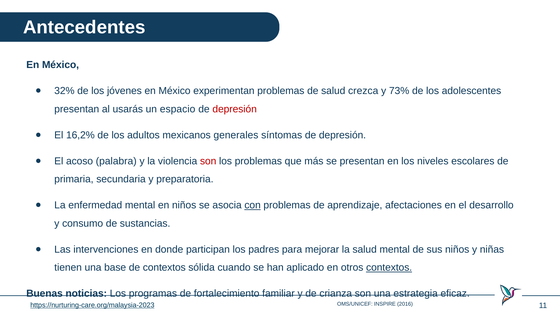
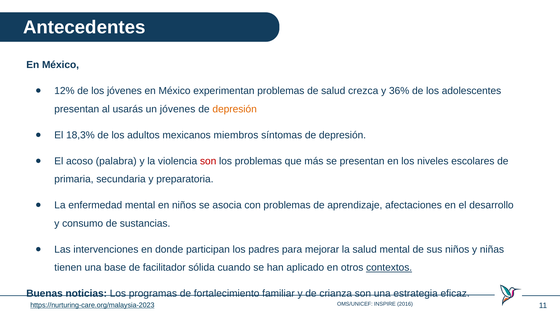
32%: 32% -> 12%
73%: 73% -> 36%
un espacio: espacio -> jóvenes
depresión at (235, 109) colour: red -> orange
16,2%: 16,2% -> 18,3%
generales: generales -> miembros
con underline: present -> none
de contextos: contextos -> facilitador
